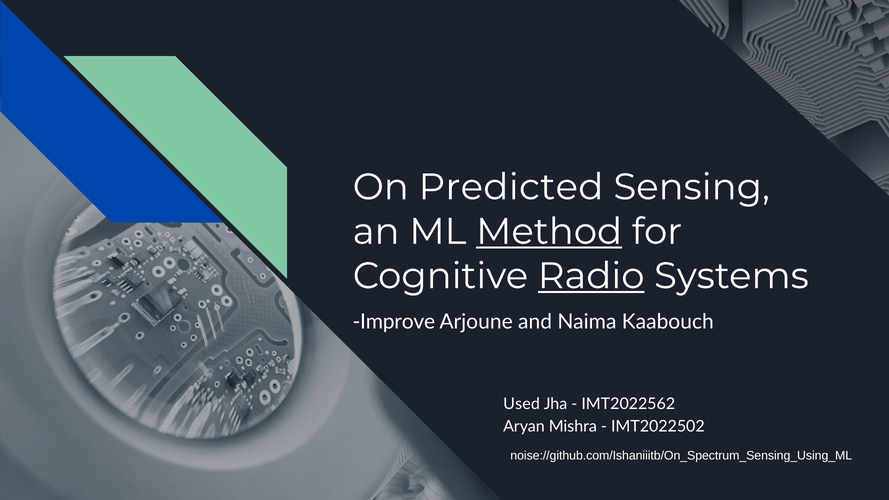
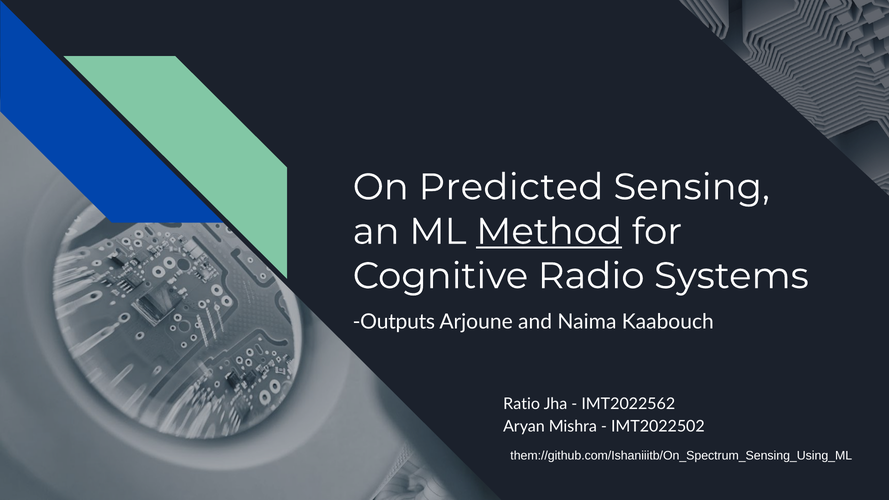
Radio underline: present -> none
Improve: Improve -> Outputs
Used: Used -> Ratio
noise://github.com/Ishaniiitb/On_Spectrum_Sensing_Using_ML: noise://github.com/Ishaniiitb/On_Spectrum_Sensing_Using_ML -> them://github.com/Ishaniiitb/On_Spectrum_Sensing_Using_ML
